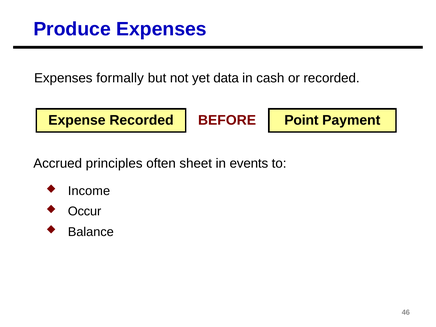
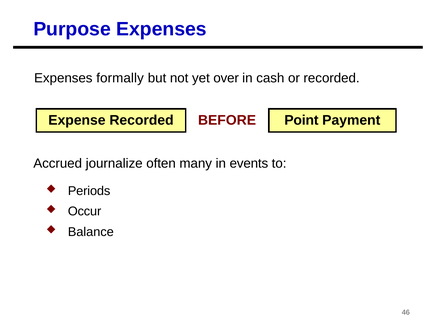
Produce: Produce -> Purpose
data: data -> over
principles: principles -> journalize
sheet: sheet -> many
Income: Income -> Periods
